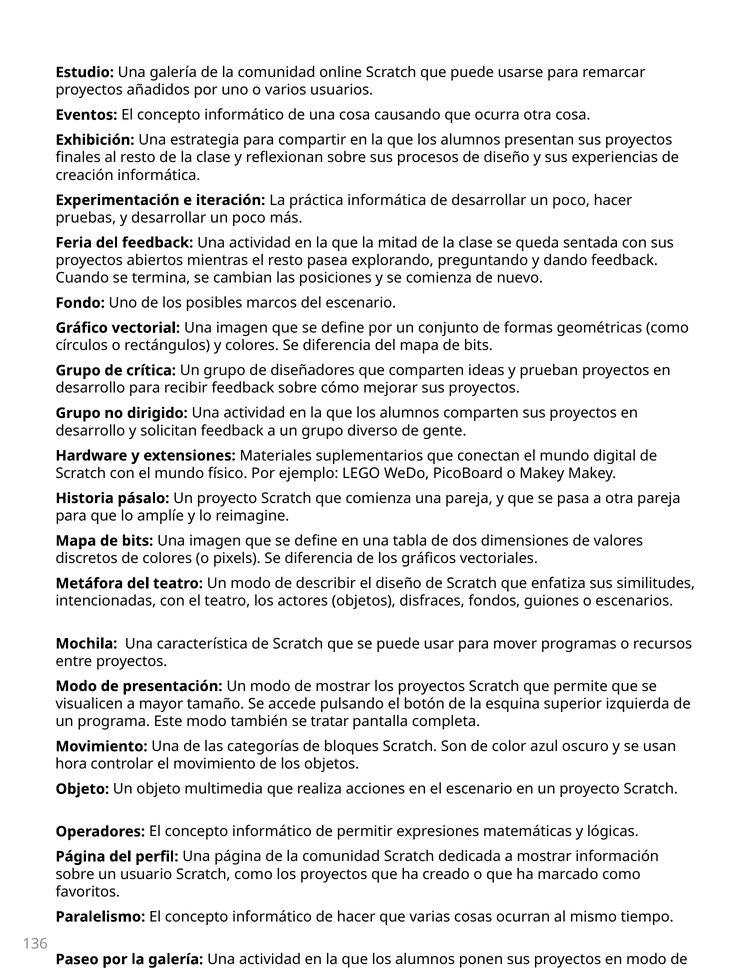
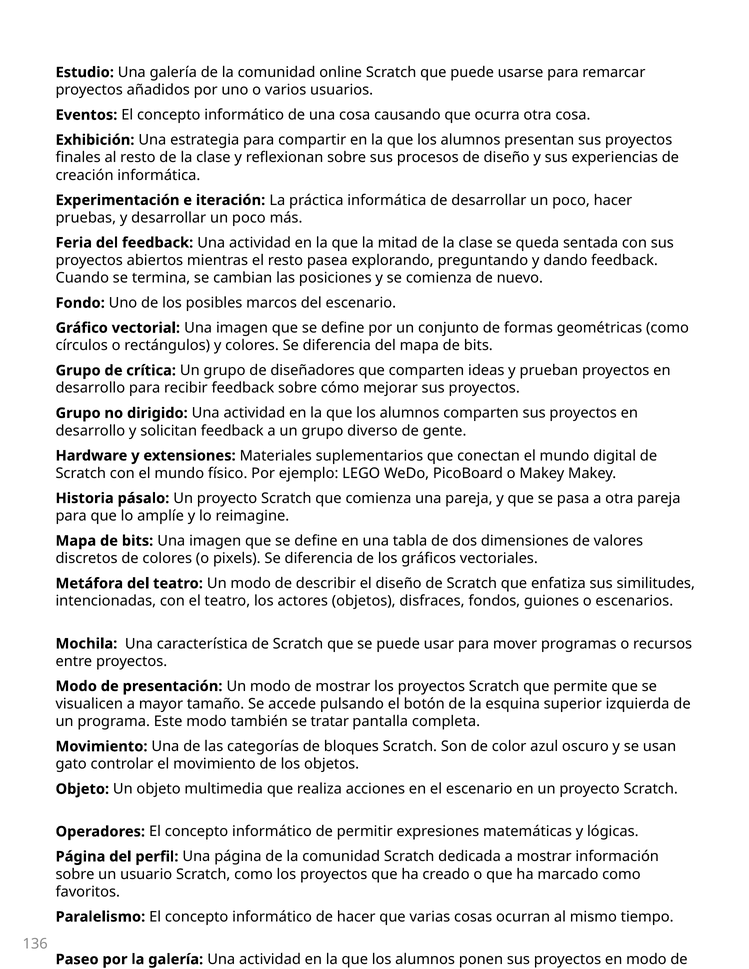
hora: hora -> gato
